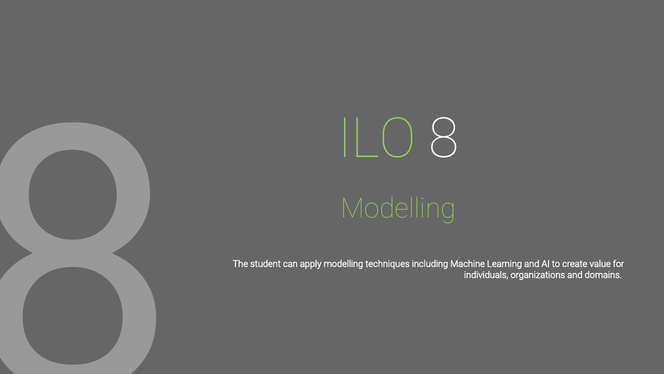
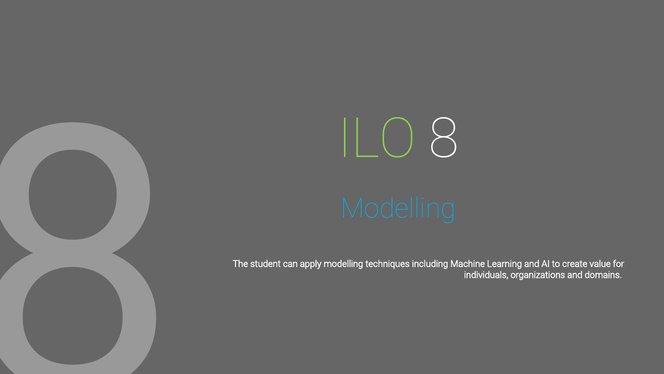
Modelling at (398, 209) colour: light green -> light blue
